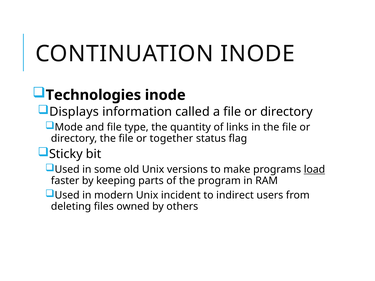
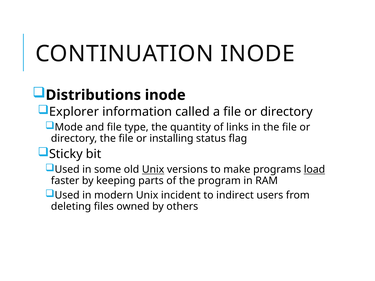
Technologies: Technologies -> Distributions
Displays: Displays -> Explorer
together: together -> installing
Unix at (153, 170) underline: none -> present
